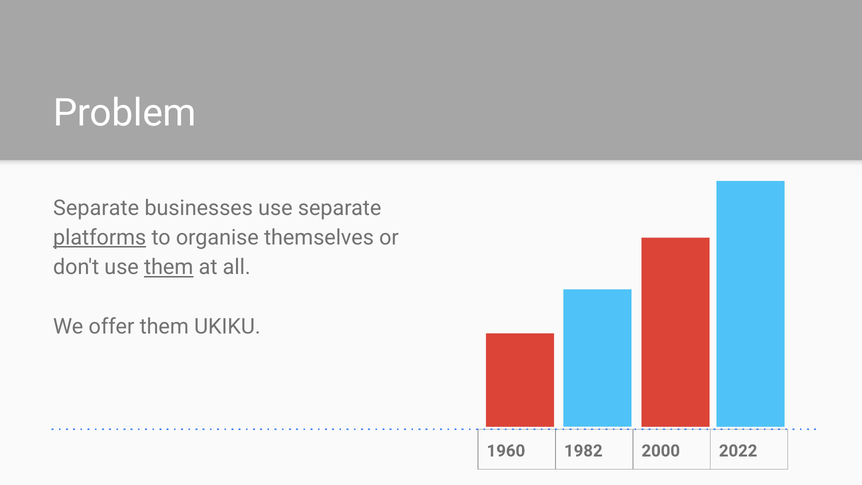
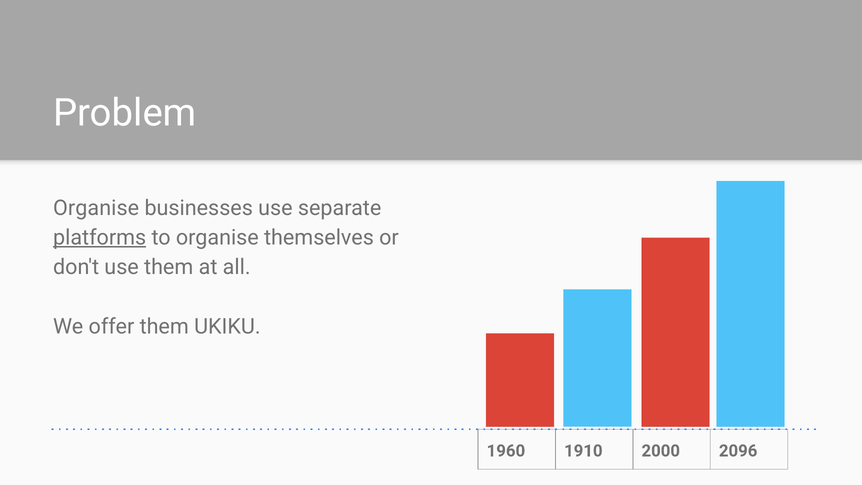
Separate at (96, 208): Separate -> Organise
them at (169, 267) underline: present -> none
1982: 1982 -> 1910
2022: 2022 -> 2096
